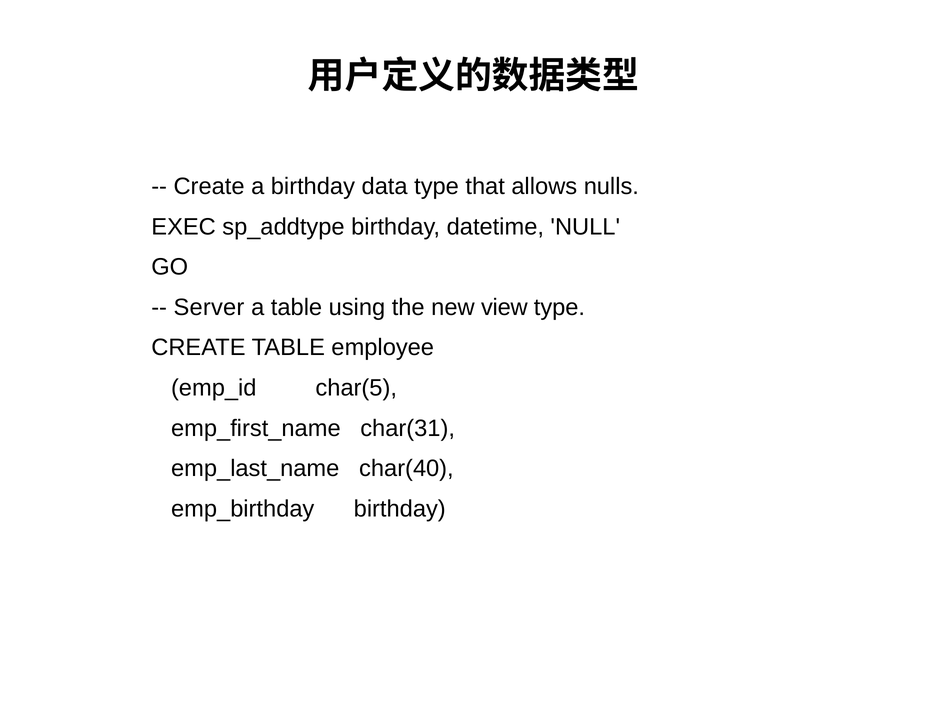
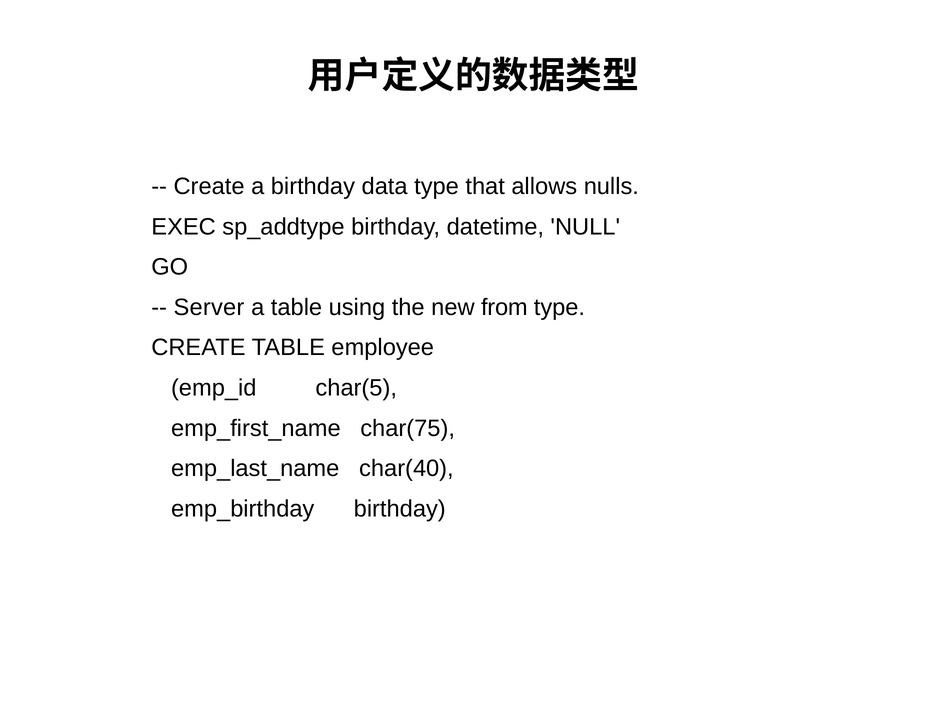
view: view -> from
char(31: char(31 -> char(75
